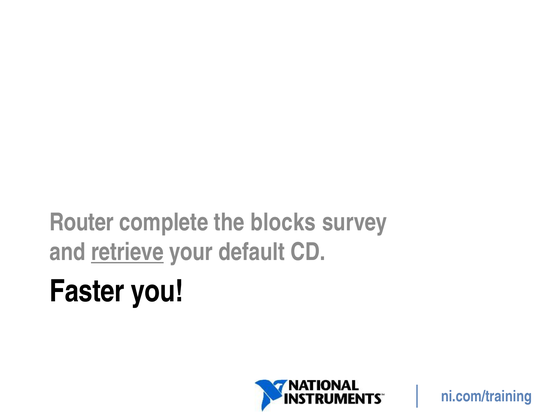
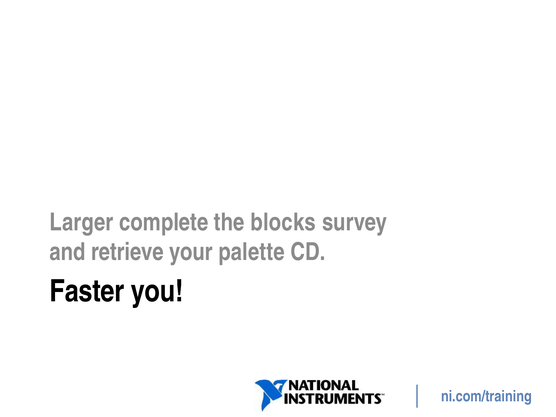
Router: Router -> Larger
retrieve underline: present -> none
default: default -> palette
